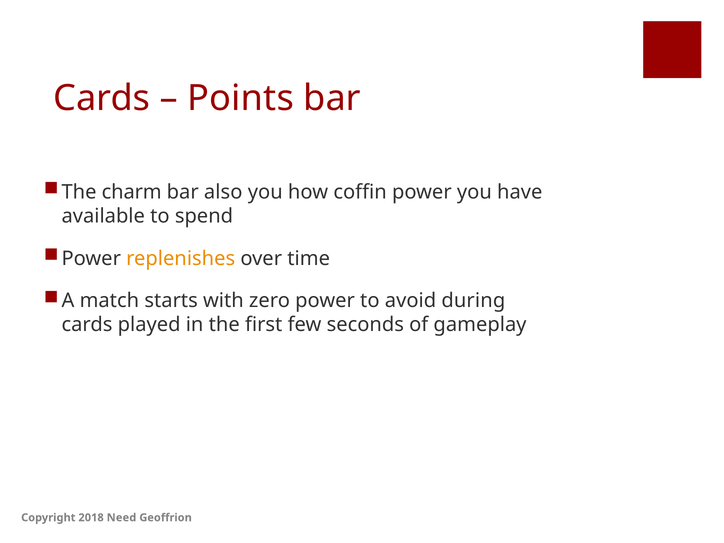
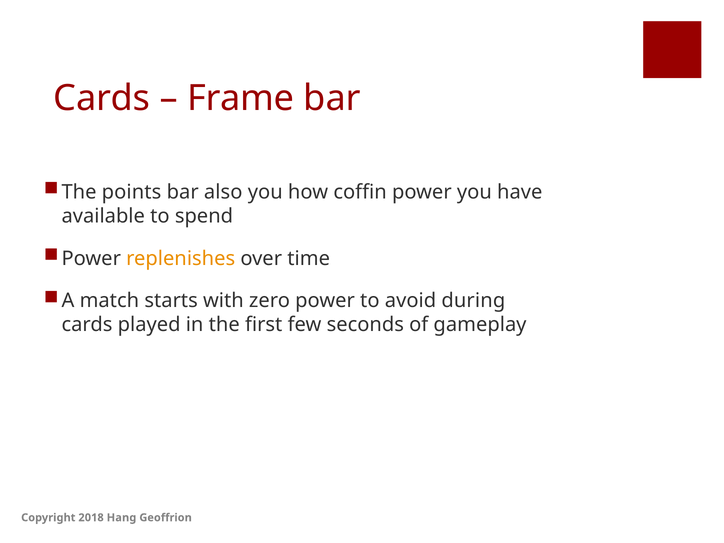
Points: Points -> Frame
charm: charm -> points
Need: Need -> Hang
